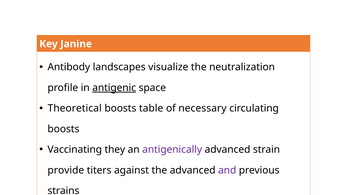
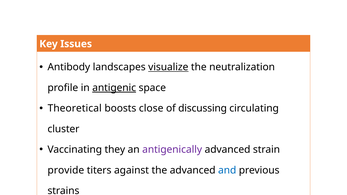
Janine: Janine -> Issues
visualize underline: none -> present
table: table -> close
necessary: necessary -> discussing
boosts at (63, 129): boosts -> cluster
and colour: purple -> blue
